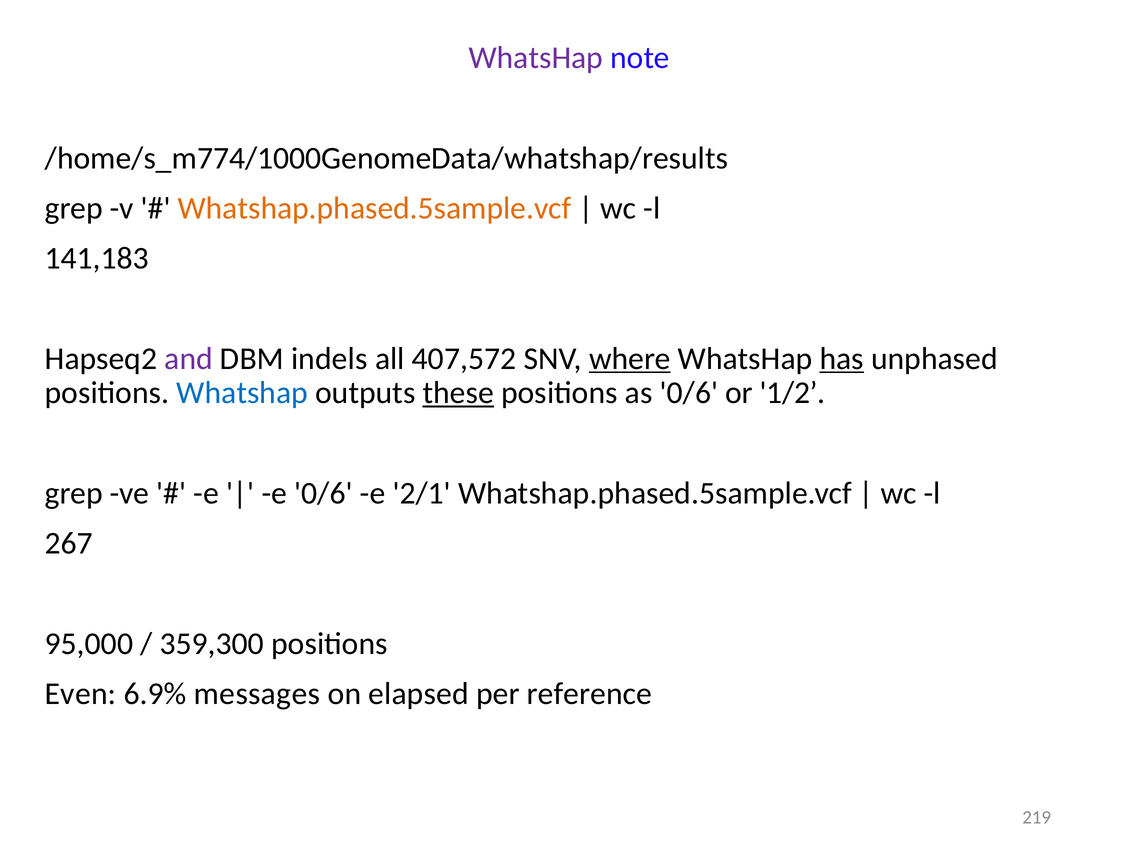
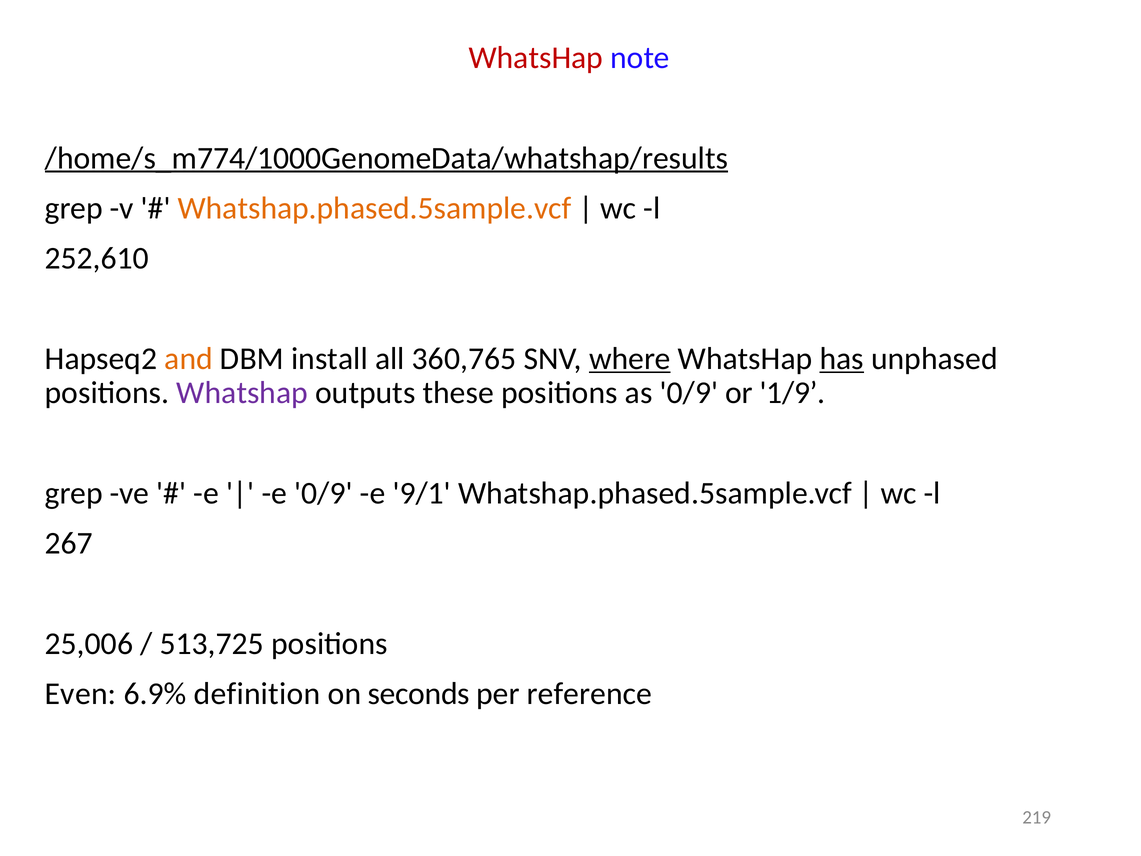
WhatsHap at (536, 58) colour: purple -> red
/home/s_m774/1000GenomeData/whatshap/results underline: none -> present
141,183: 141,183 -> 252,610
and colour: purple -> orange
indels: indels -> install
407,572: 407,572 -> 360,765
Whatshap at (242, 393) colour: blue -> purple
these underline: present -> none
as 0/6: 0/6 -> 0/9
1/2: 1/2 -> 1/9
e 0/6: 0/6 -> 0/9
2/1: 2/1 -> 9/1
95,000: 95,000 -> 25,006
359,300: 359,300 -> 513,725
messages: messages -> definition
elapsed: elapsed -> seconds
